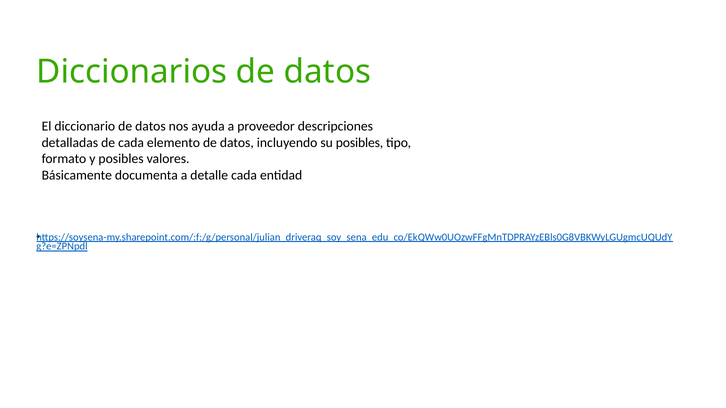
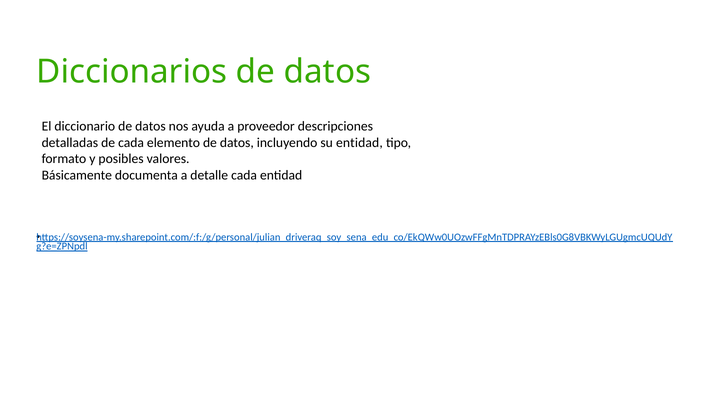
su posibles: posibles -> entidad
